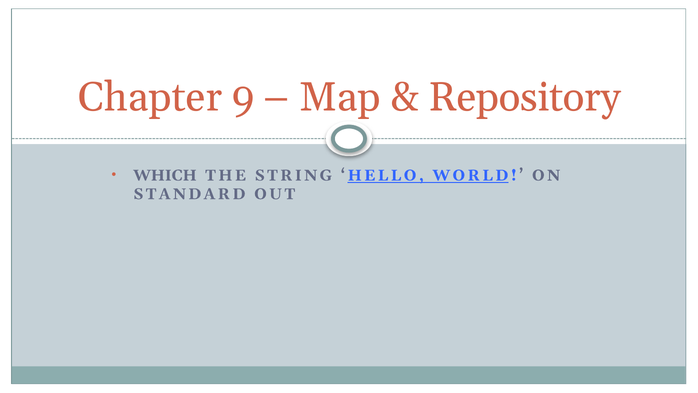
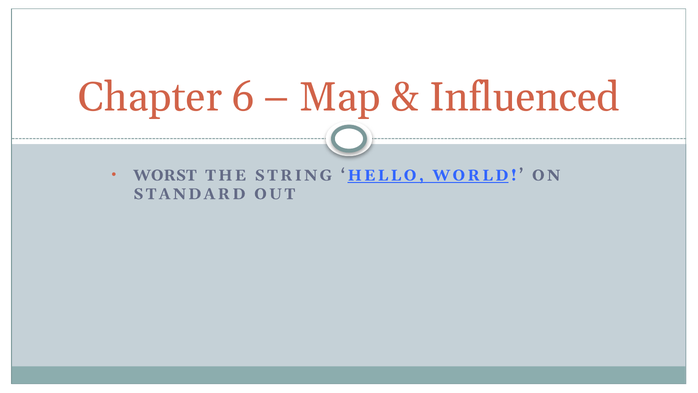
9: 9 -> 6
Repository: Repository -> Influenced
WHICH: WHICH -> WORST
